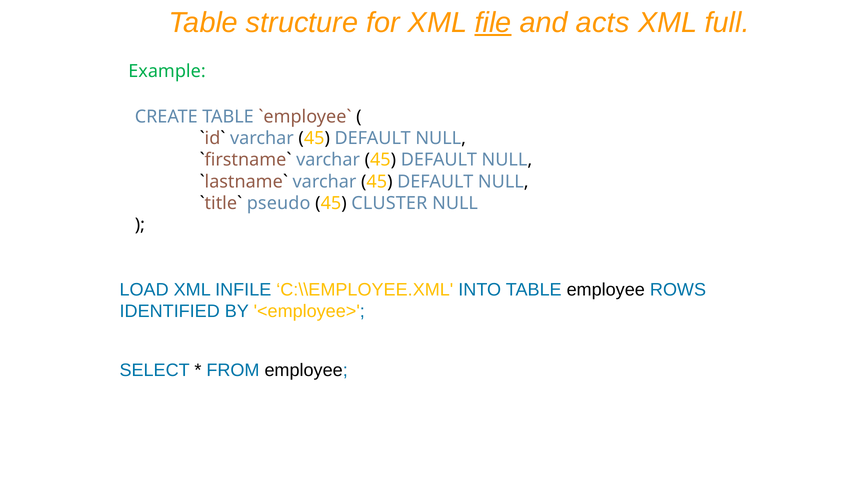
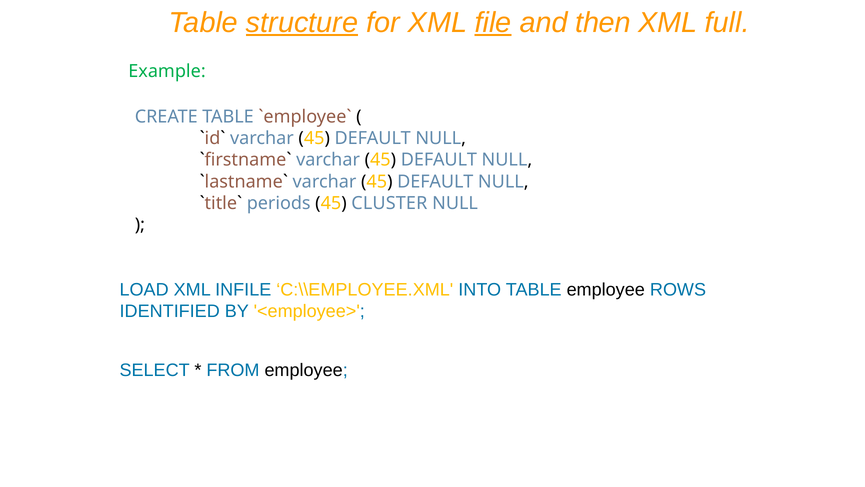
structure underline: none -> present
acts: acts -> then
pseudo: pseudo -> periods
